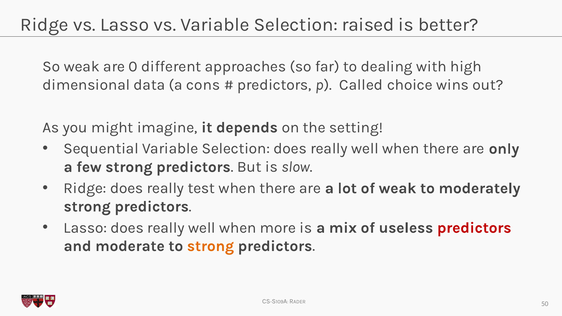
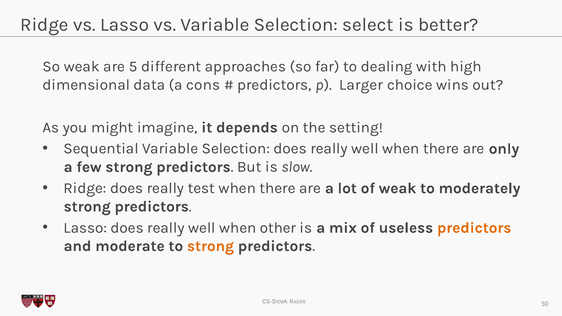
raised: raised -> select
0: 0 -> 5
Called: Called -> Larger
more: more -> other
predictors at (474, 228) colour: red -> orange
